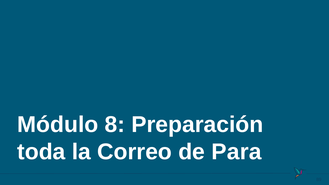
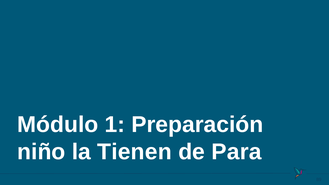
8: 8 -> 1
toda: toda -> niño
Correo: Correo -> Tienen
